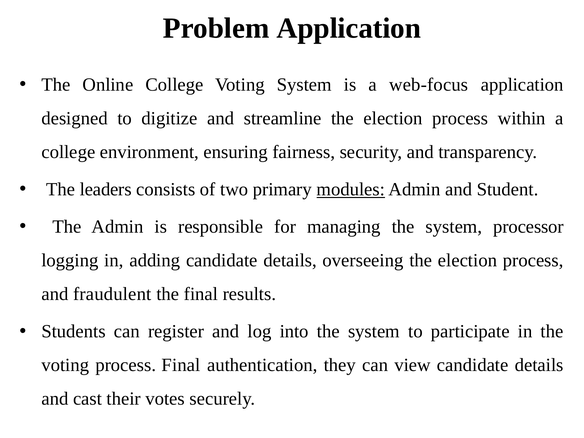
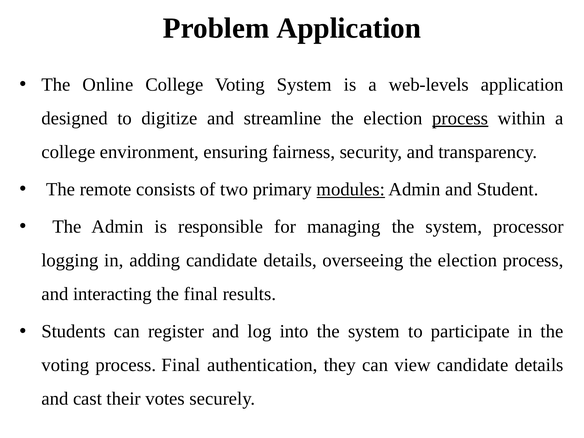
web-focus: web-focus -> web-levels
process at (460, 118) underline: none -> present
leaders: leaders -> remote
fraudulent: fraudulent -> interacting
